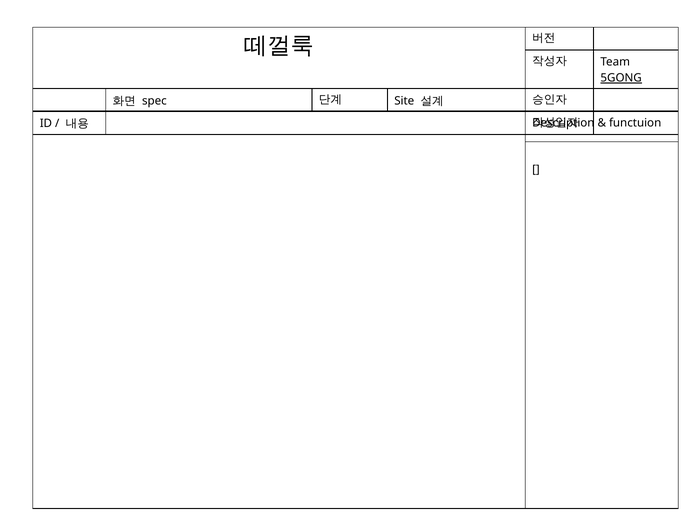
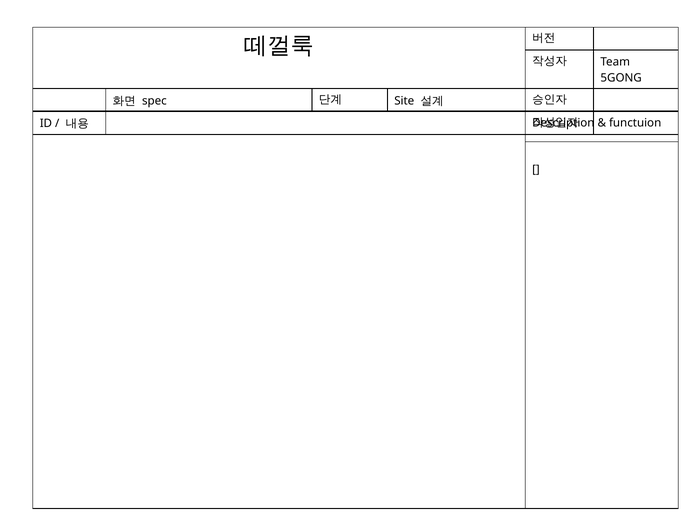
5GONG underline: present -> none
